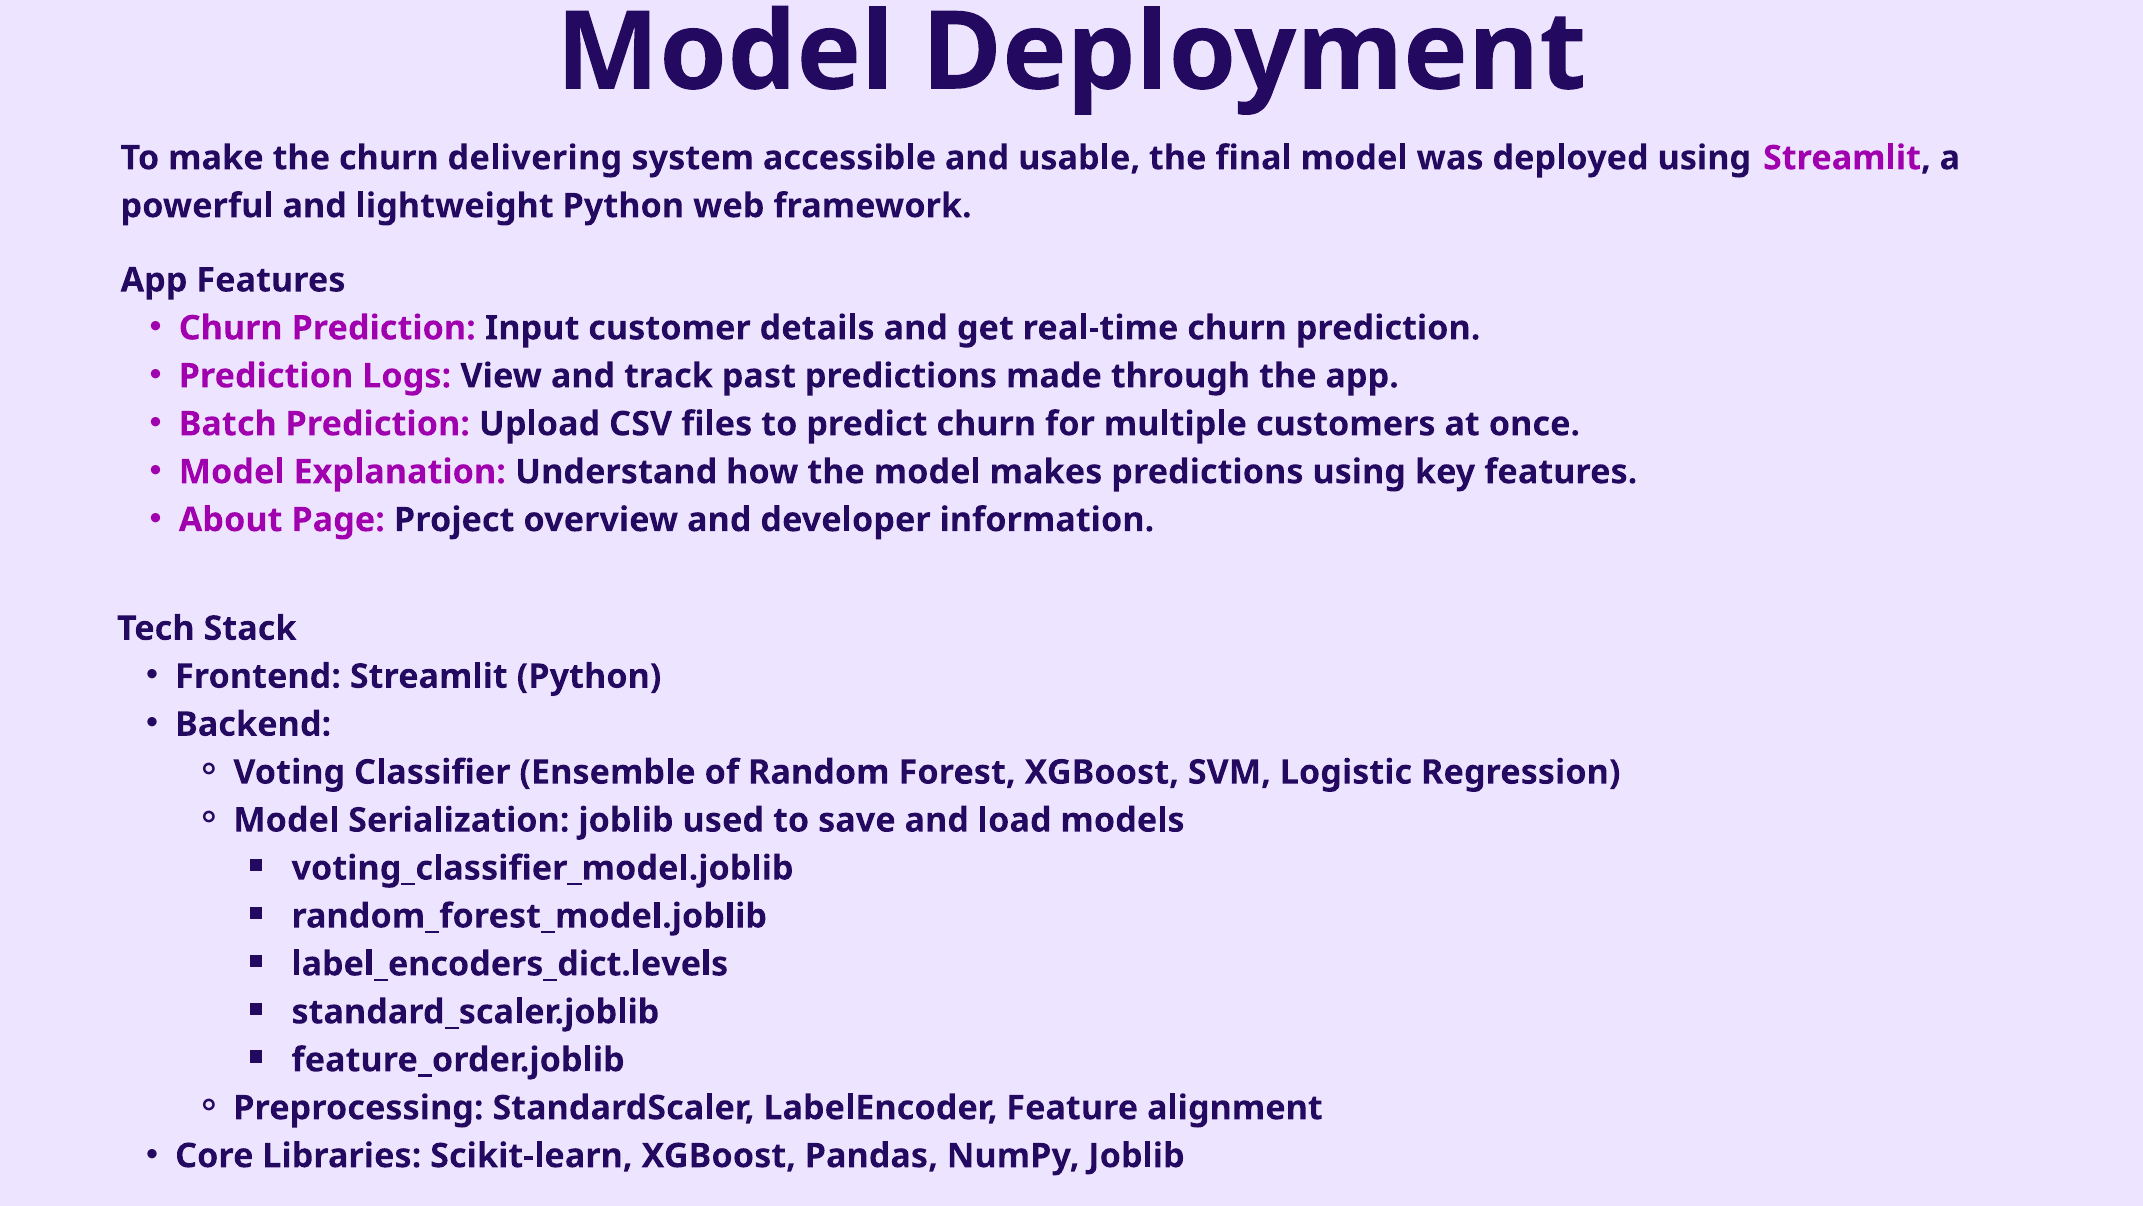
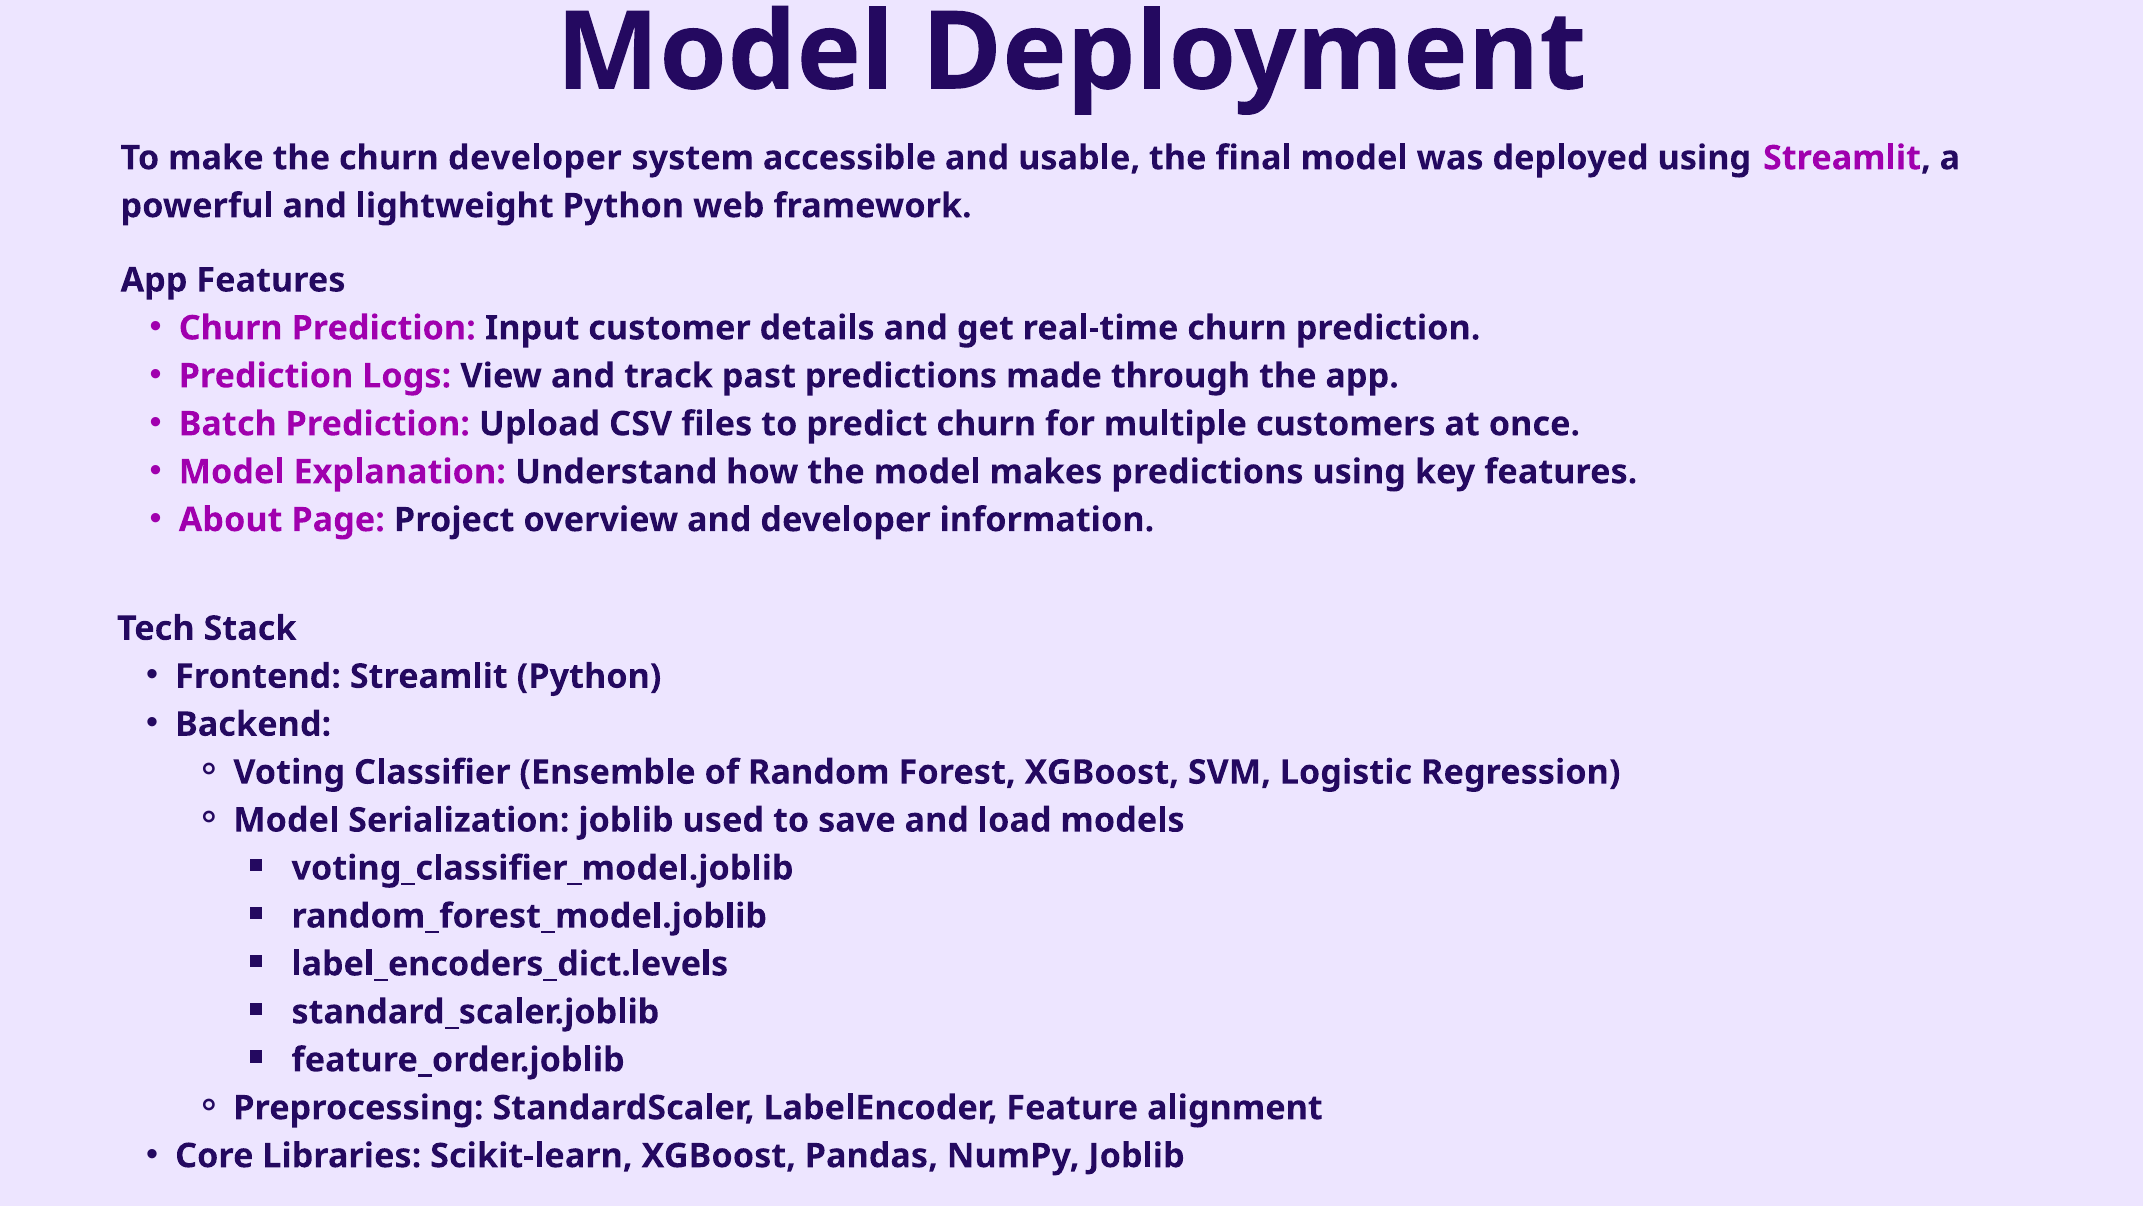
churn delivering: delivering -> developer
